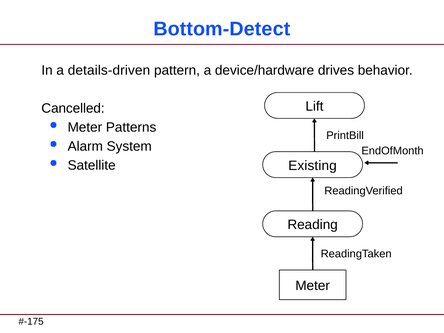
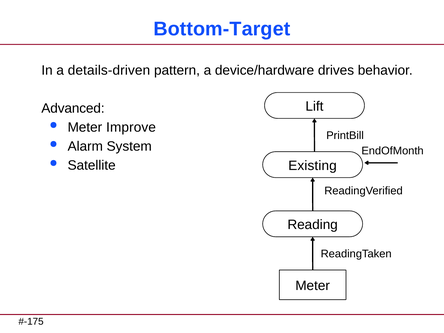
Bottom-Detect: Bottom-Detect -> Bottom-Target
Cancelled: Cancelled -> Advanced
Patterns: Patterns -> Improve
